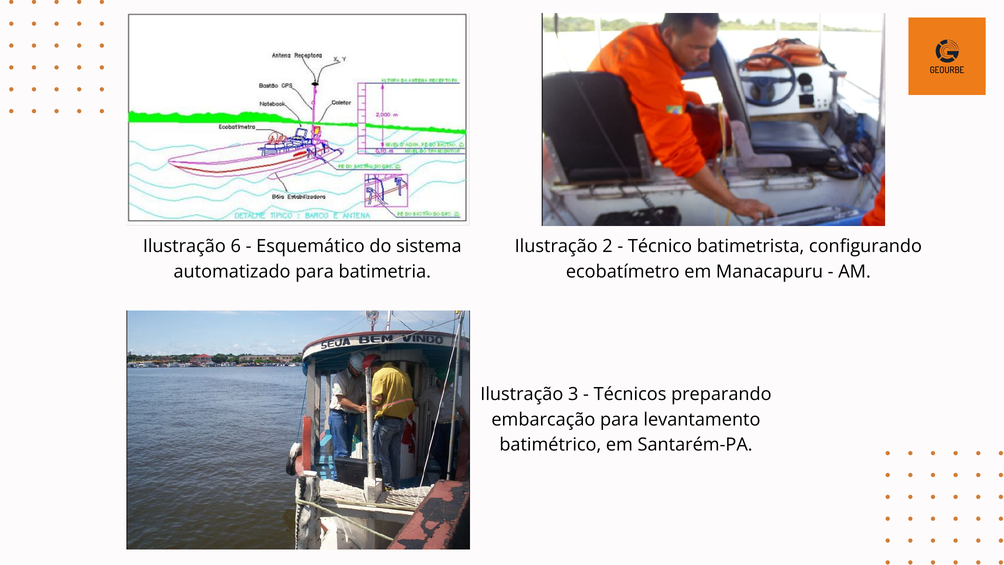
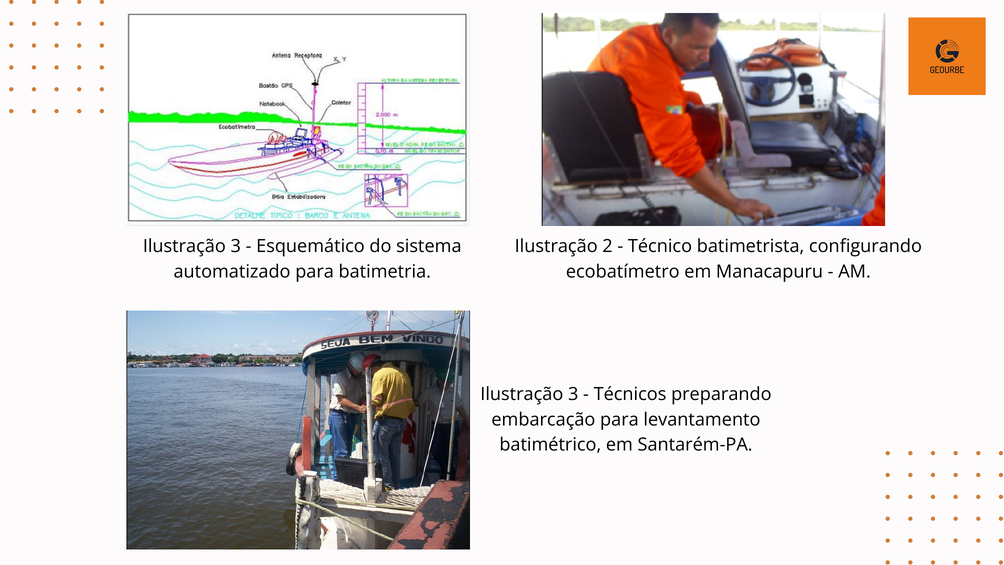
6 at (236, 246): 6 -> 3
